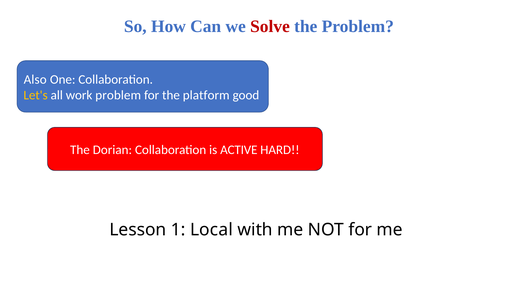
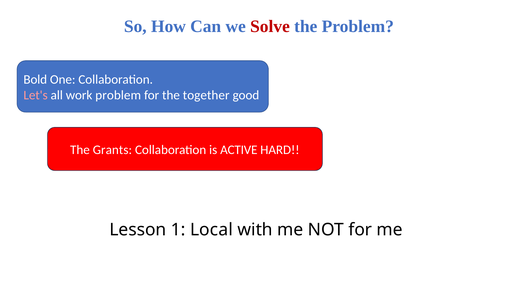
Also: Also -> Bold
Let's colour: yellow -> pink
platform: platform -> together
Dorian: Dorian -> Grants
